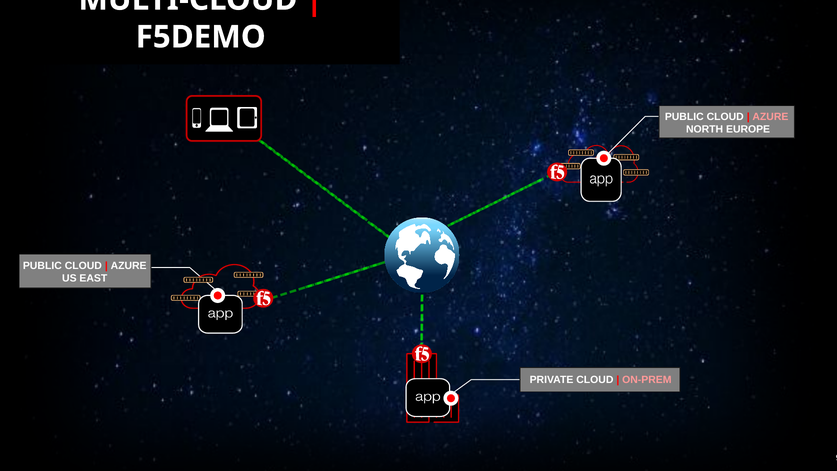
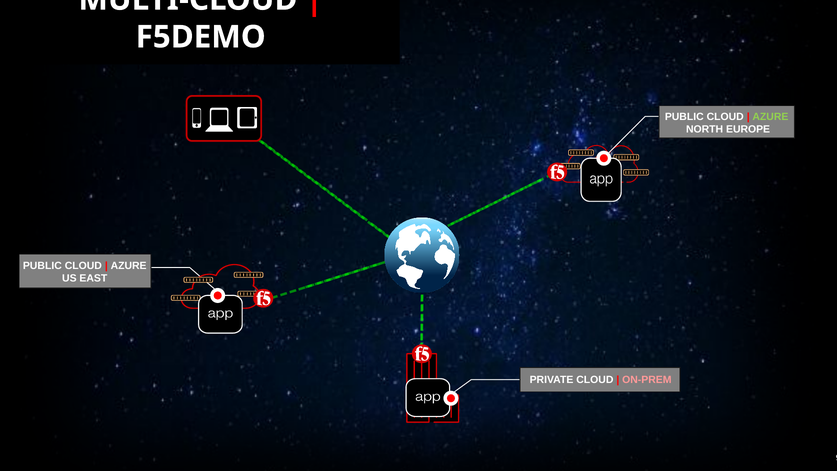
AZURE at (770, 117) colour: pink -> light green
